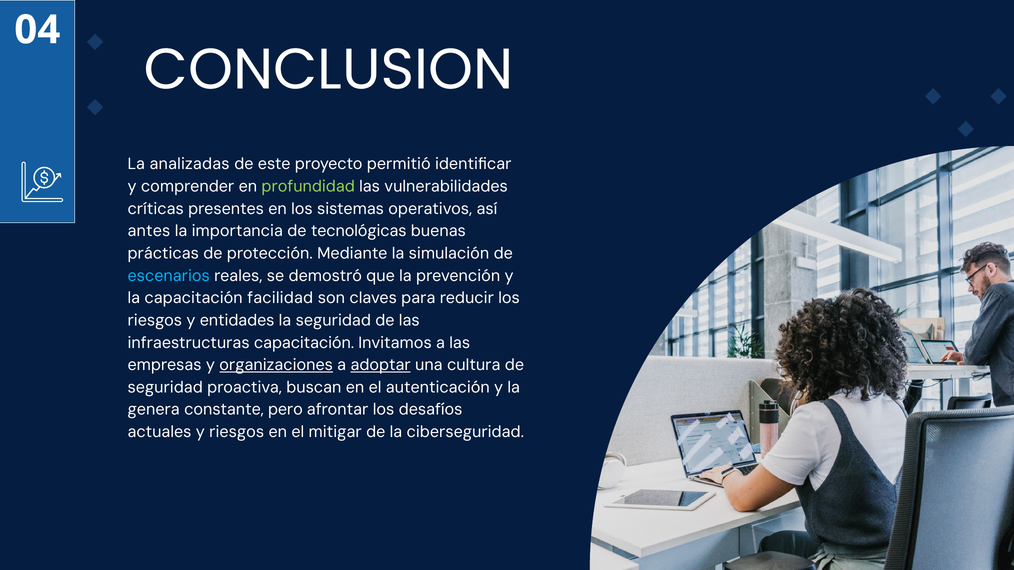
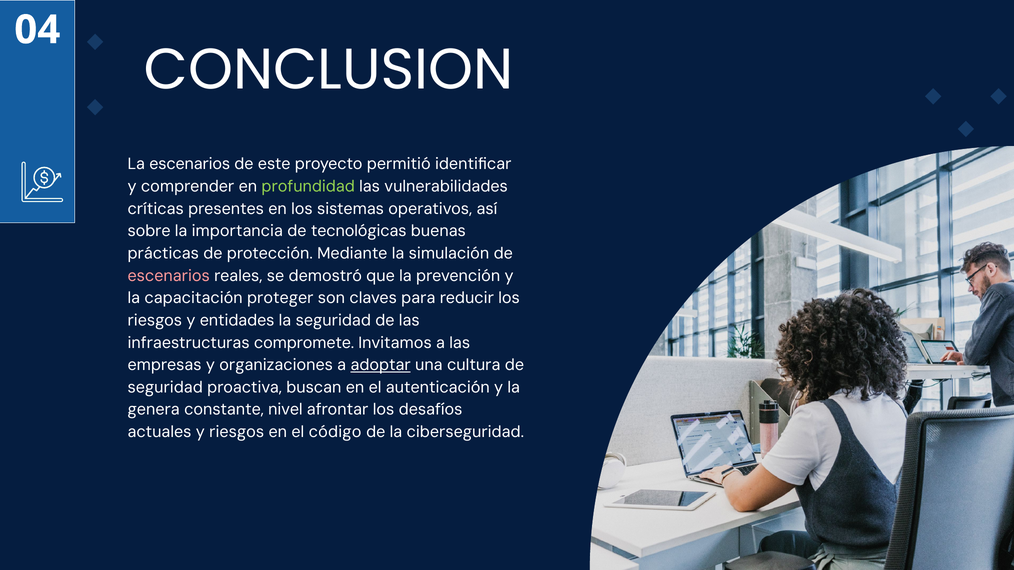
La analizadas: analizadas -> escenarios
antes: antes -> sobre
escenarios at (169, 276) colour: light blue -> pink
facilidad: facilidad -> proteger
infraestructuras capacitación: capacitación -> compromete
organizaciones underline: present -> none
pero: pero -> nivel
mitigar: mitigar -> código
